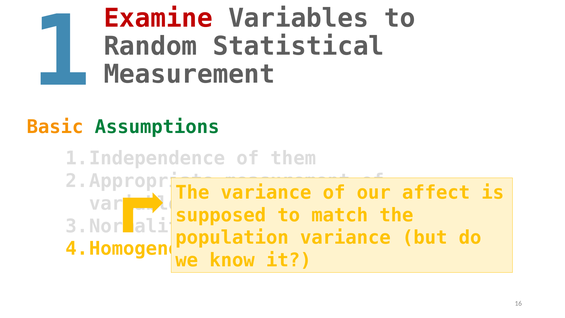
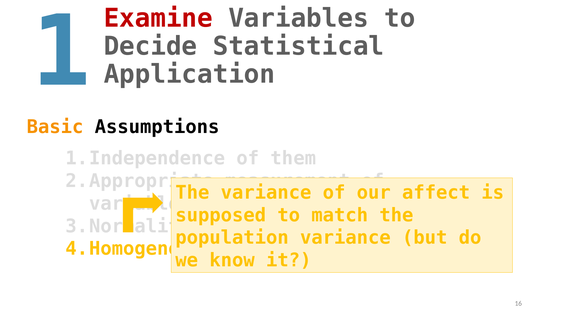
Random: Random -> Decide
Measurement at (189, 74): Measurement -> Application
Assumptions colour: green -> black
